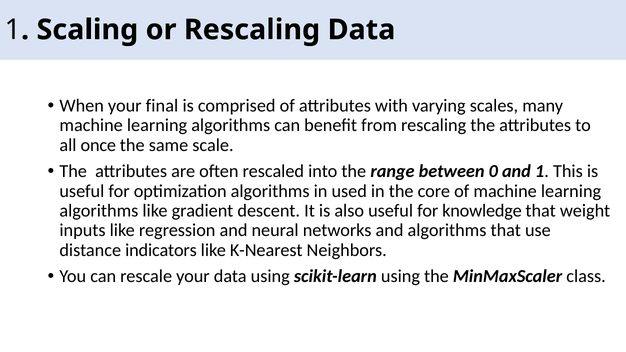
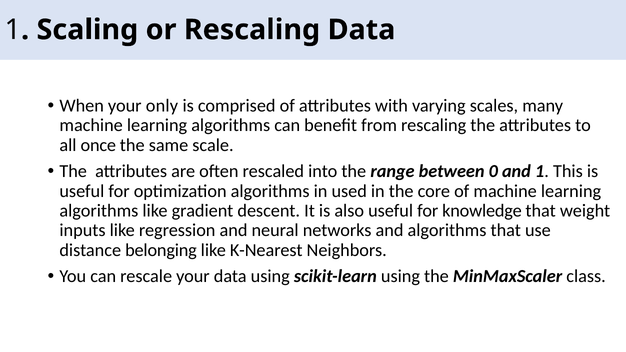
final: final -> only
indicators: indicators -> belonging
